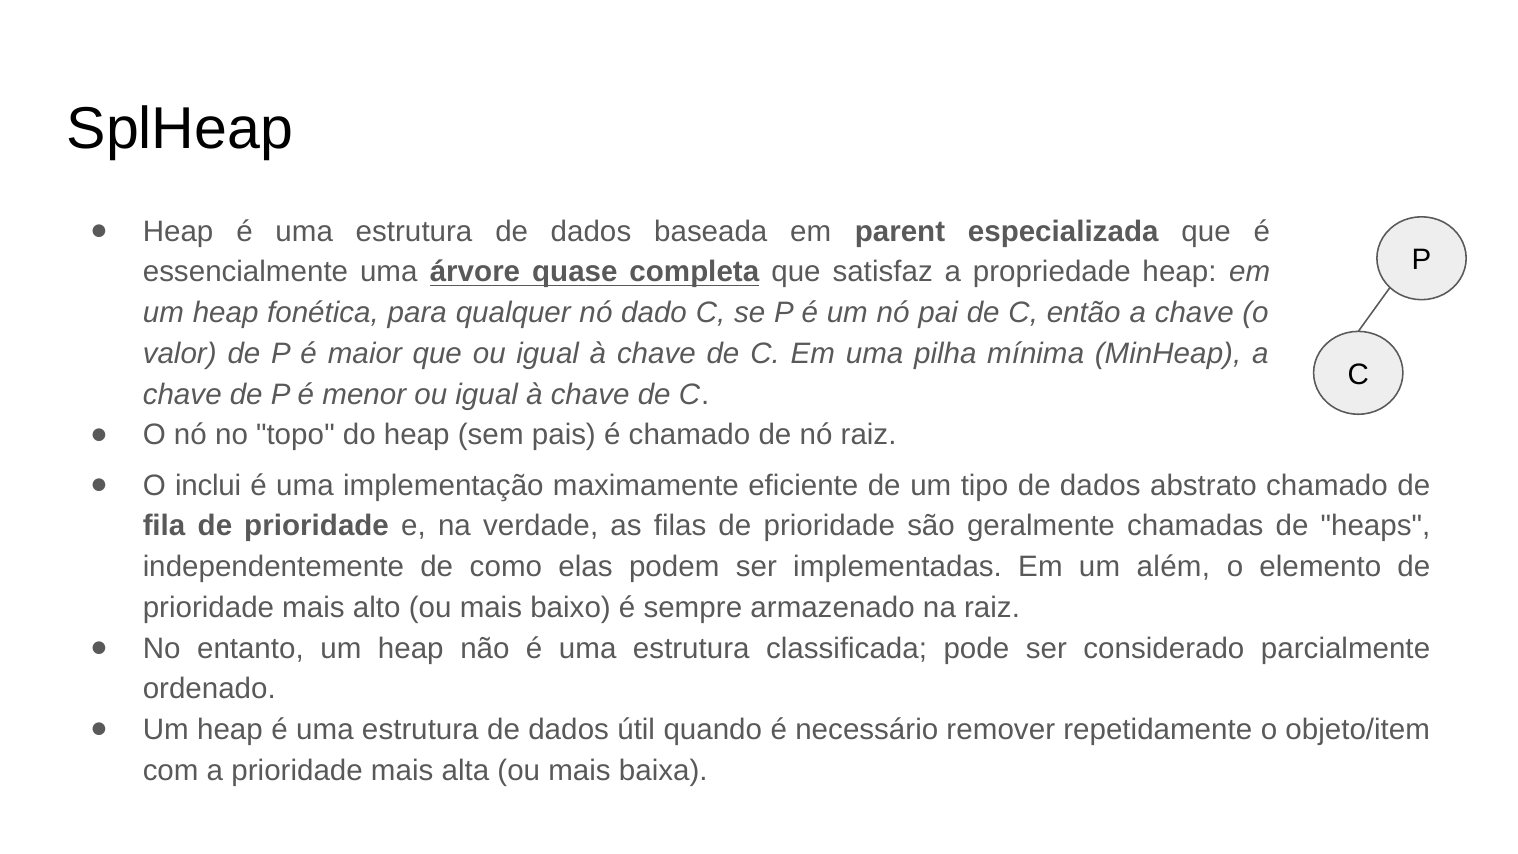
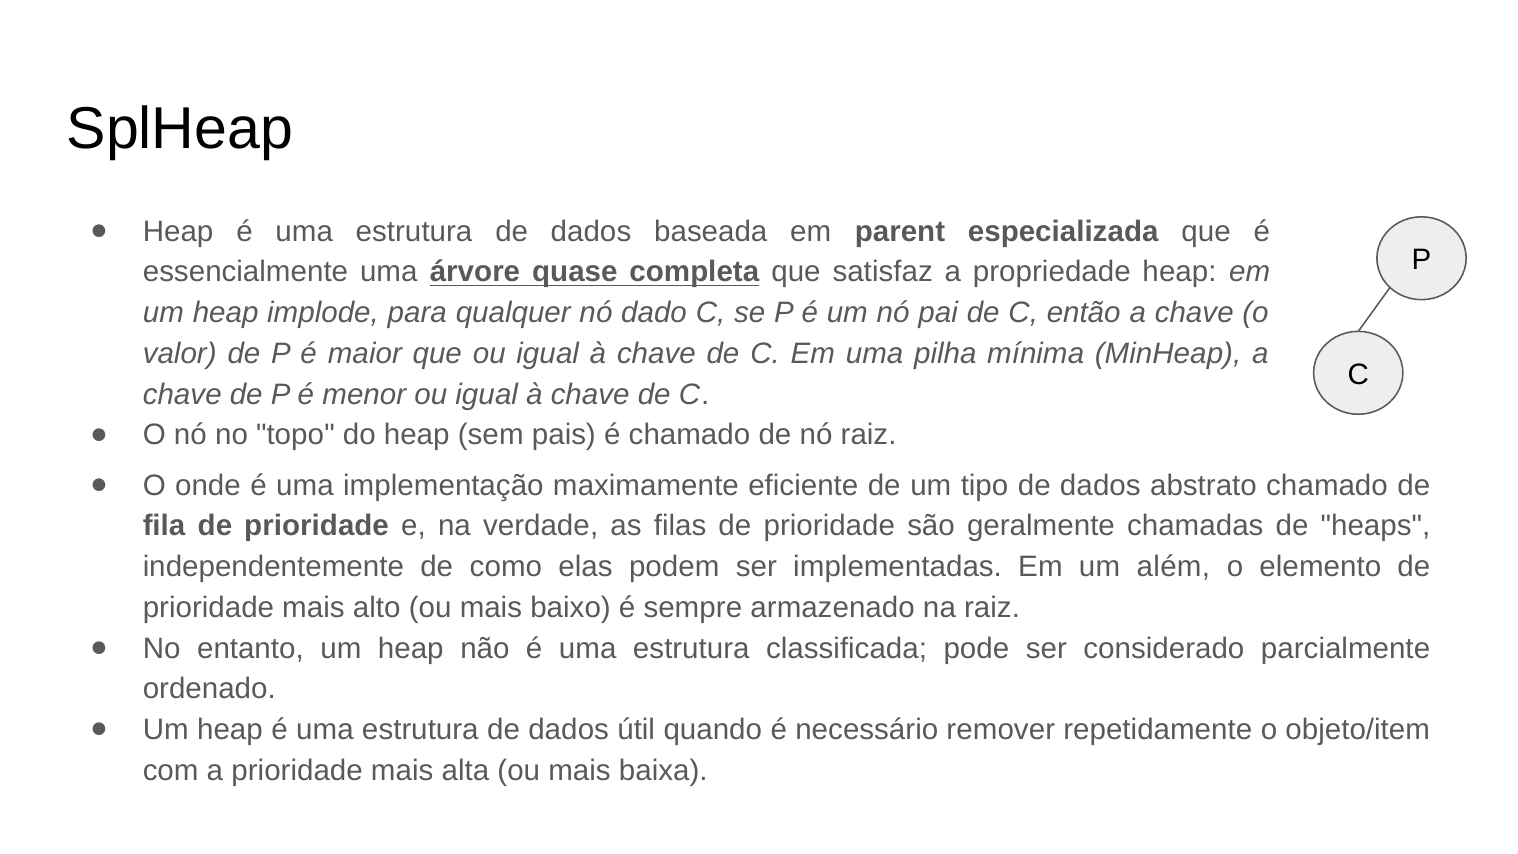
fonética: fonética -> implode
inclui: inclui -> onde
